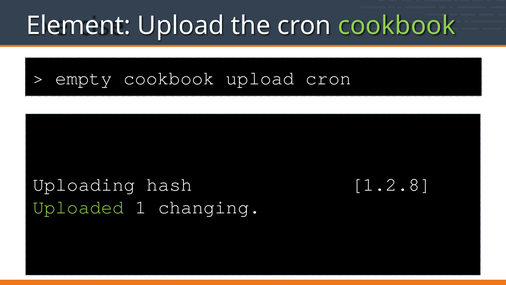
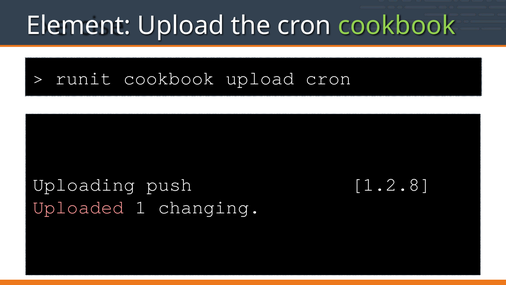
empty: empty -> runit
hash: hash -> push
Uploaded colour: light green -> pink
